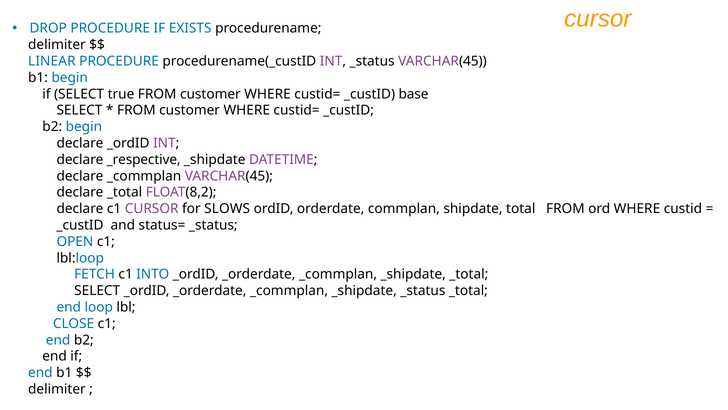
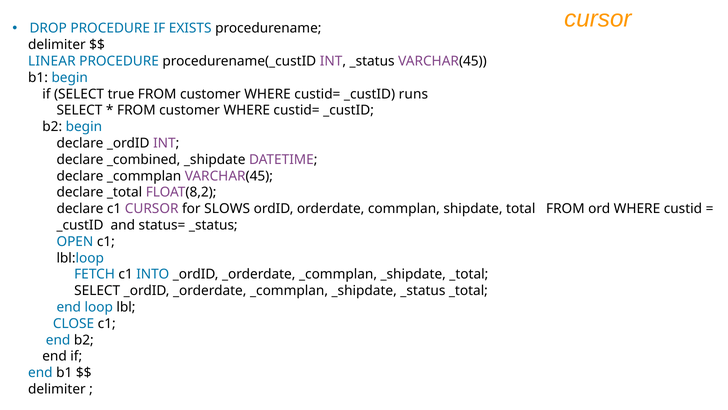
base: base -> runs
_respective: _respective -> _combined
